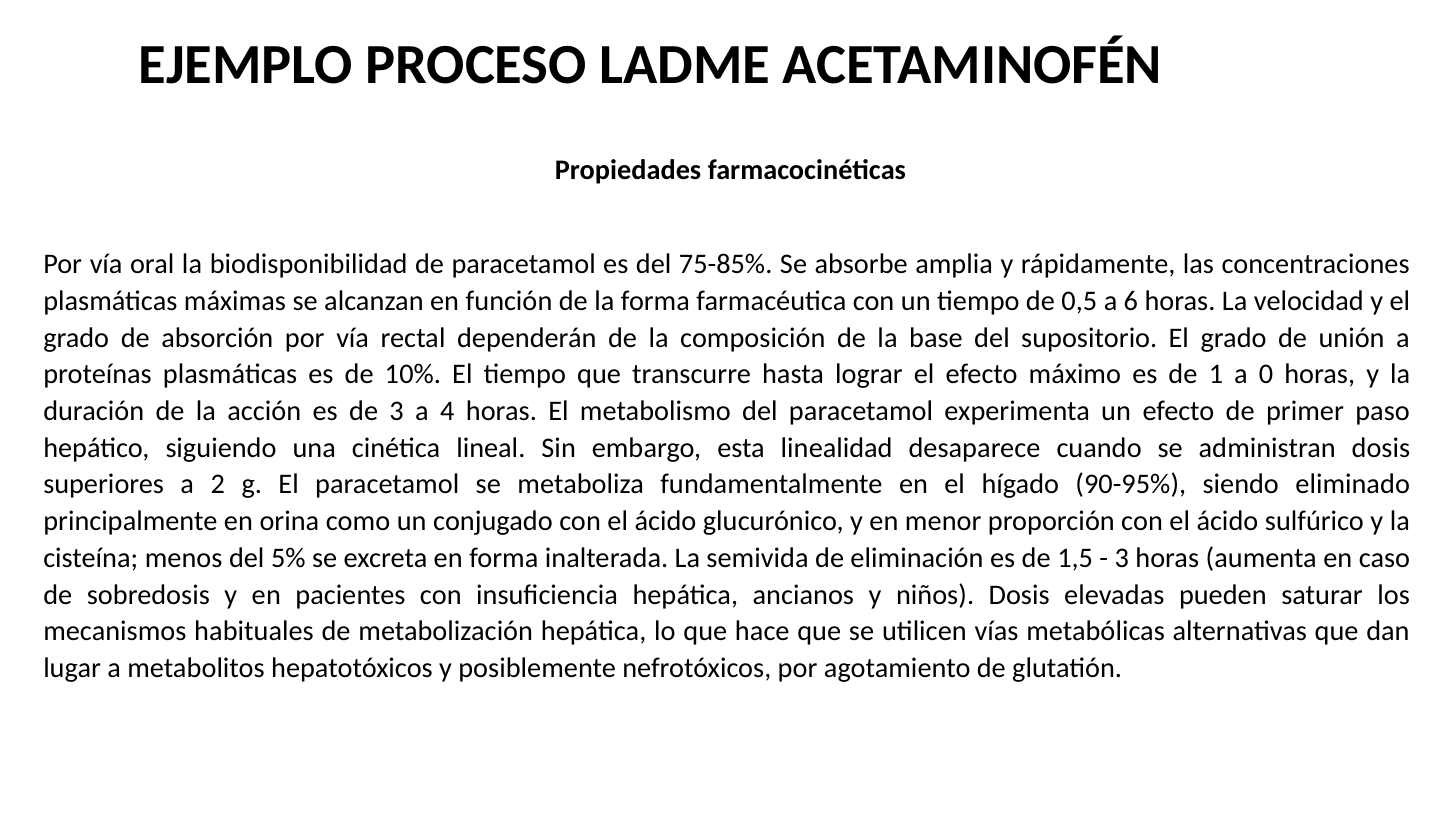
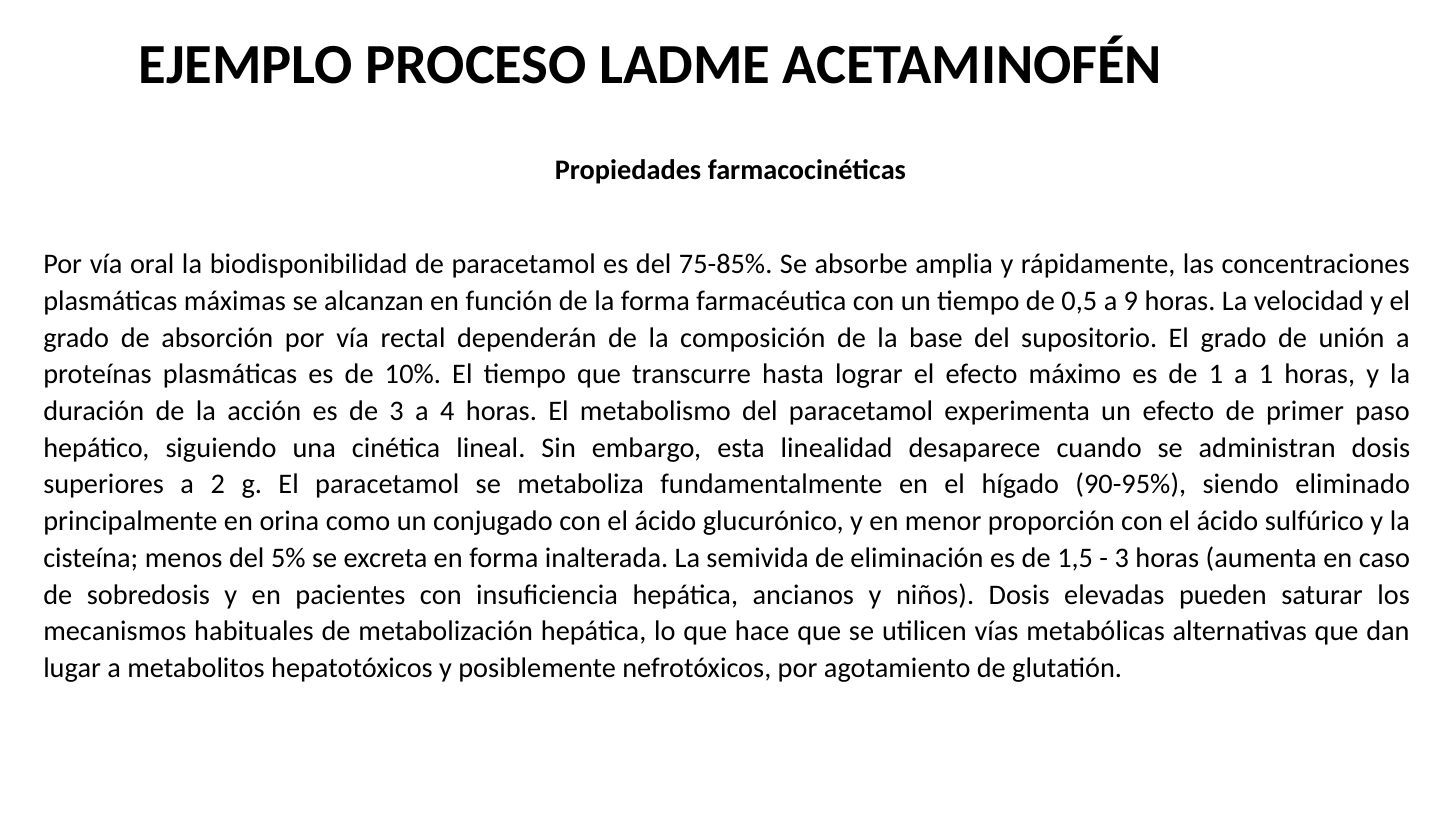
6: 6 -> 9
a 0: 0 -> 1
